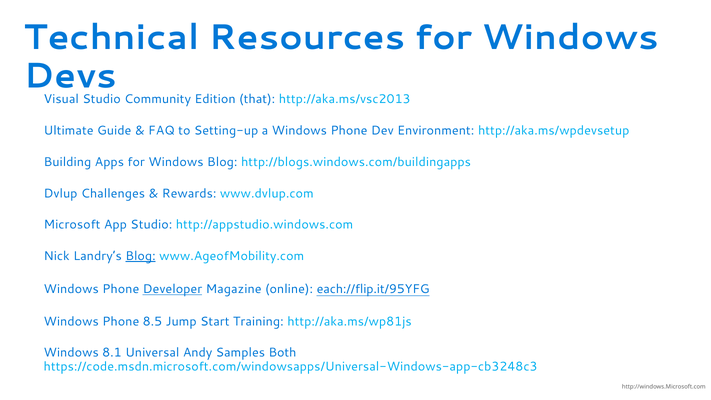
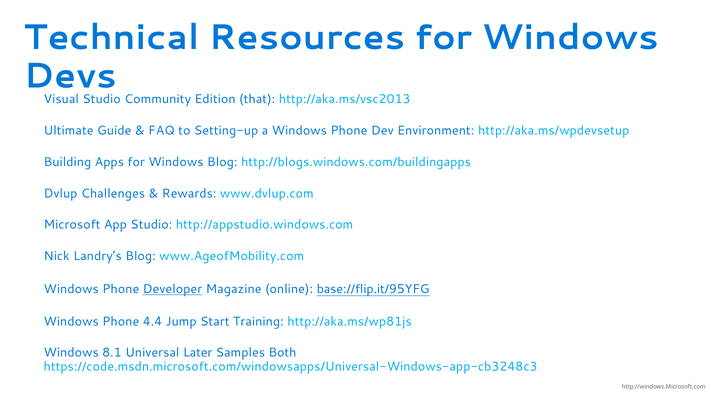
Blog at (140, 256) underline: present -> none
each://flip.it/95YFG: each://flip.it/95YFG -> base://flip.it/95YFG
8.5: 8.5 -> 4.4
Andy: Andy -> Later
